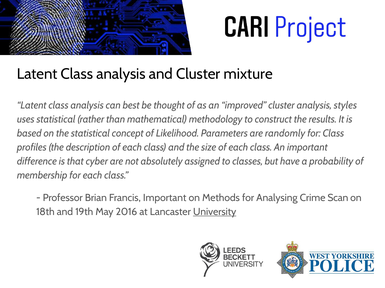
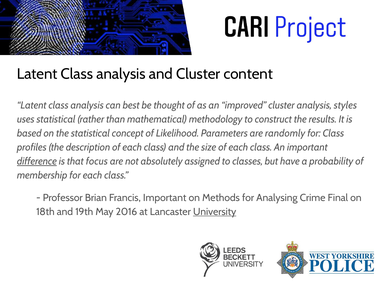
mixture: mixture -> content
difference underline: none -> present
cyber: cyber -> focus
Scan: Scan -> Final
